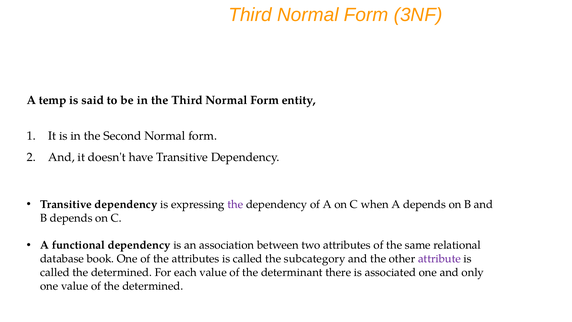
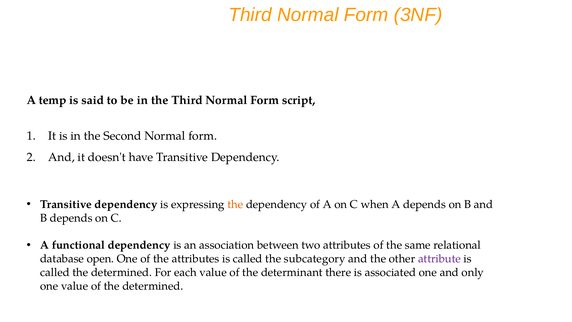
entity: entity -> script
the at (235, 204) colour: purple -> orange
book: book -> open
